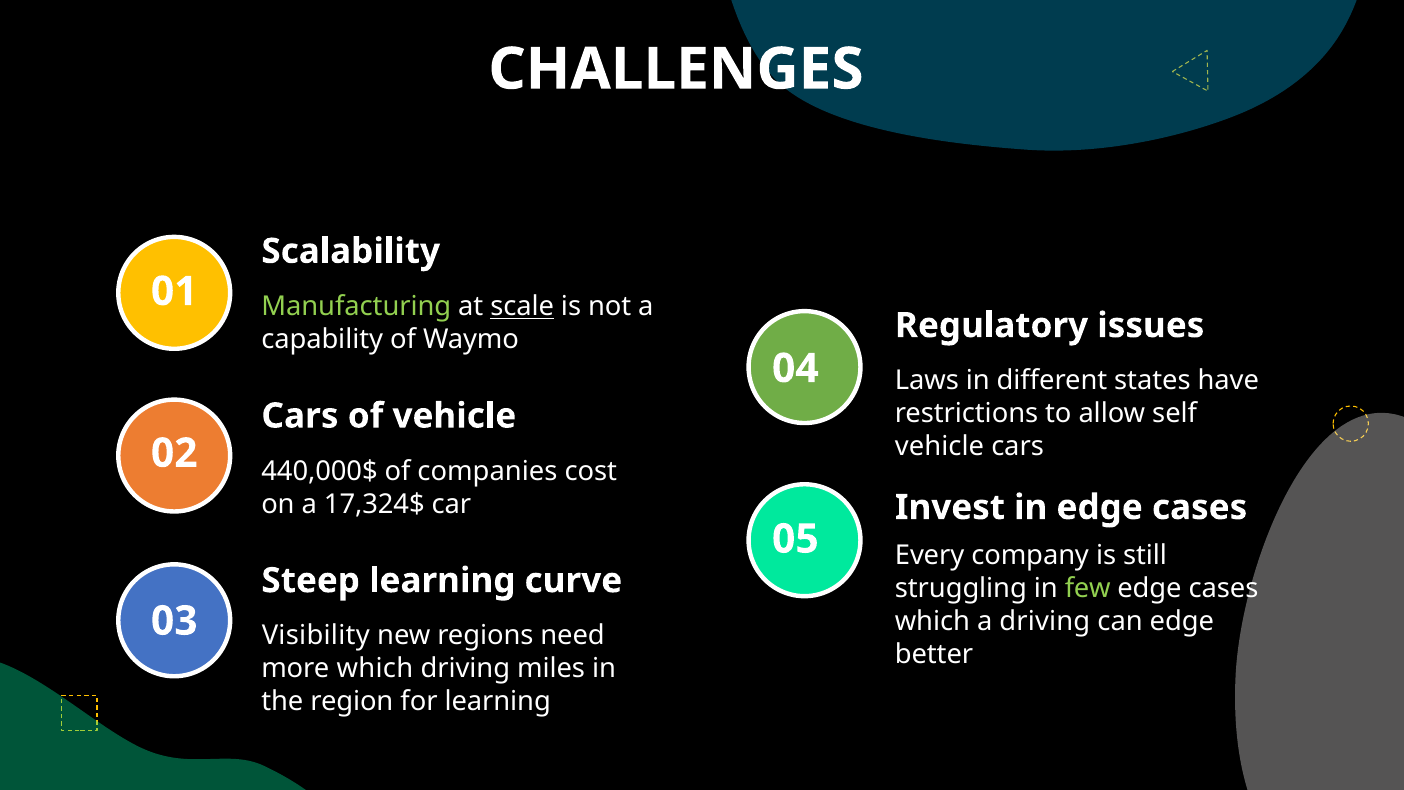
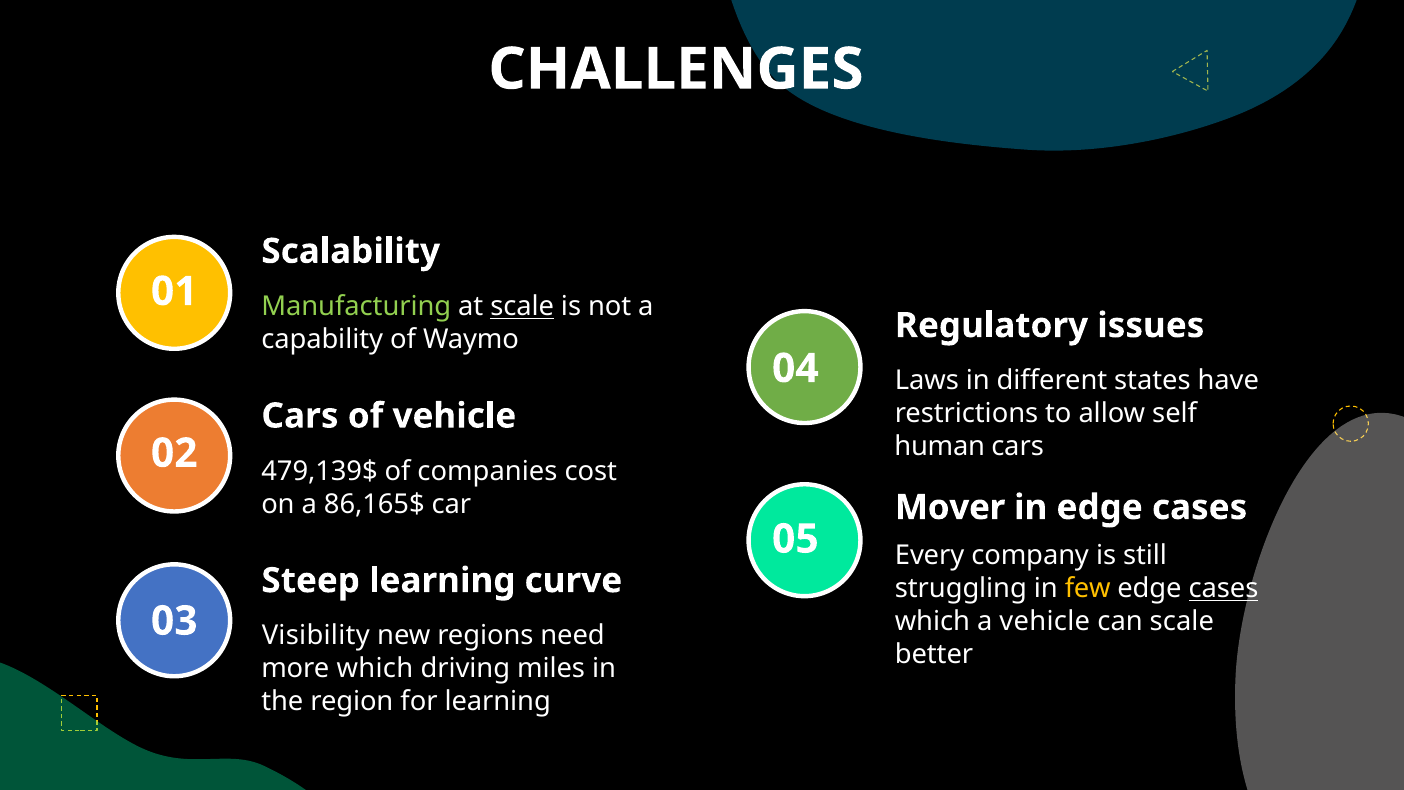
vehicle at (940, 446): vehicle -> human
440,000$: 440,000$ -> 479,139$
17,324$: 17,324$ -> 86,165$
Invest: Invest -> Mover
few colour: light green -> yellow
cases at (1223, 588) underline: none -> present
a driving: driving -> vehicle
can edge: edge -> scale
